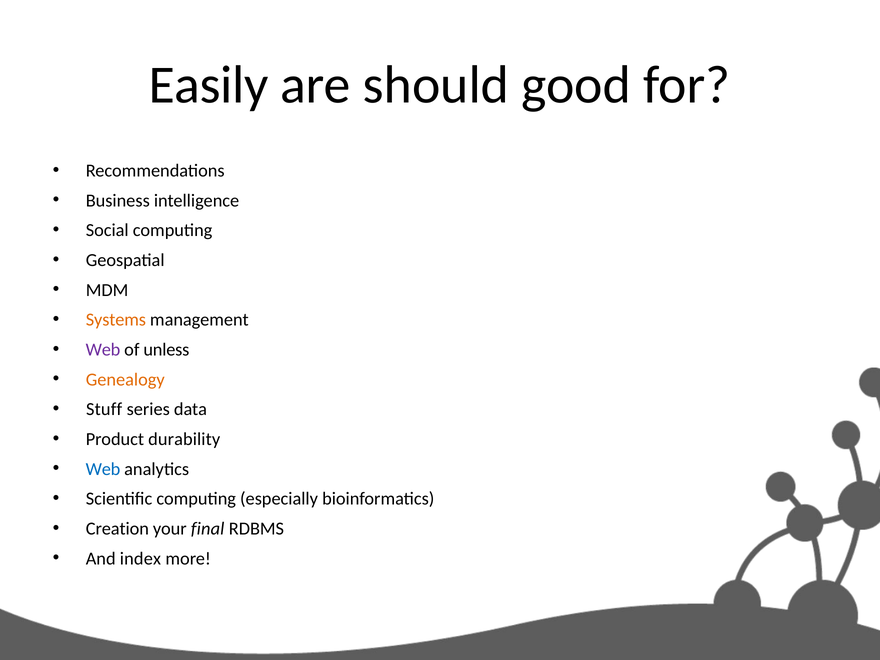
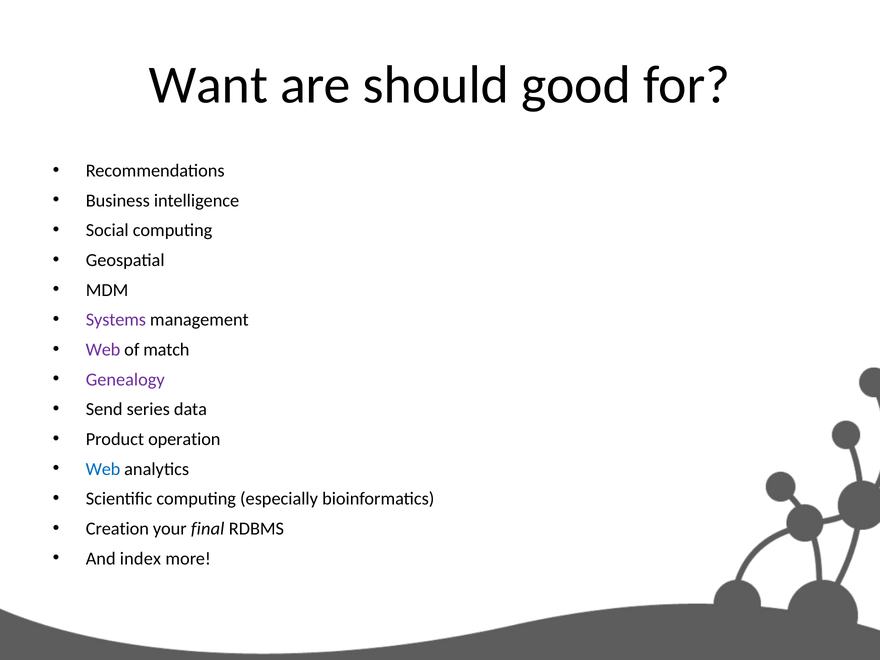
Easily: Easily -> Want
Systems colour: orange -> purple
unless: unless -> match
Genealogy colour: orange -> purple
Stuff: Stuff -> Send
durability: durability -> operation
